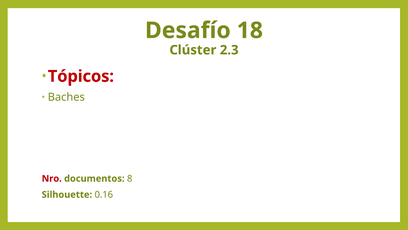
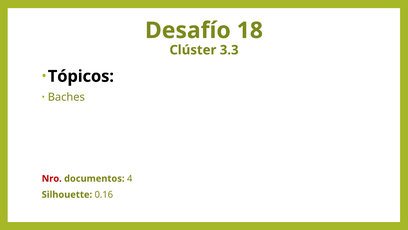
2.3: 2.3 -> 3.3
Tópicos colour: red -> black
8: 8 -> 4
